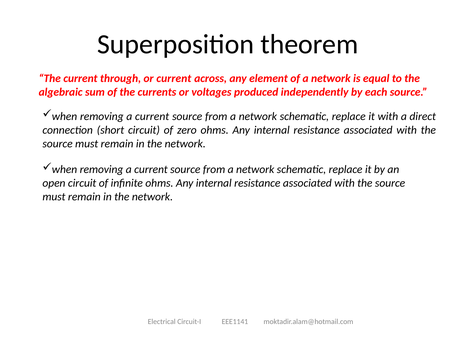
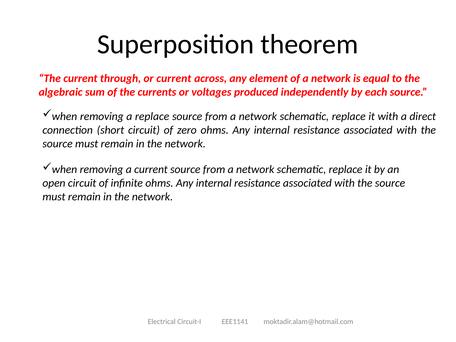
current at (152, 116): current -> replace
